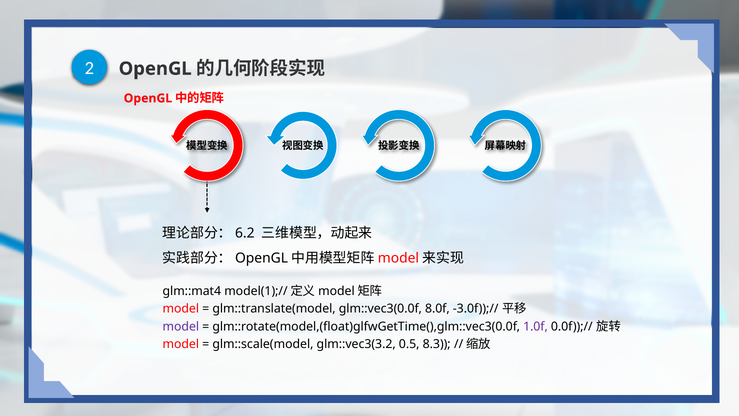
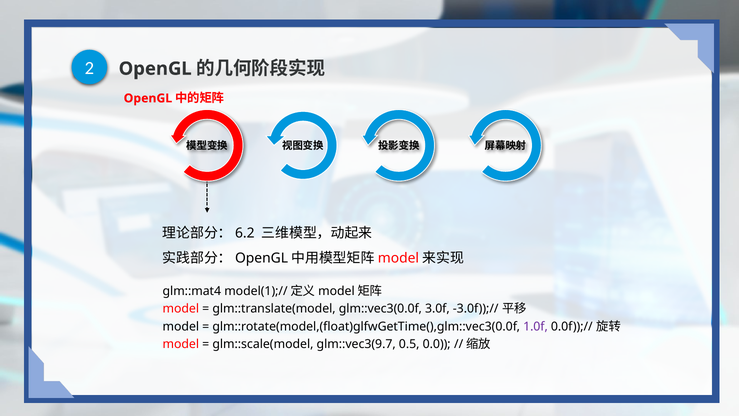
8.0f: 8.0f -> 3.0f
model at (181, 326) colour: purple -> black
glm::vec3(3.2: glm::vec3(3.2 -> glm::vec3(9.7
8.3: 8.3 -> 0.0
